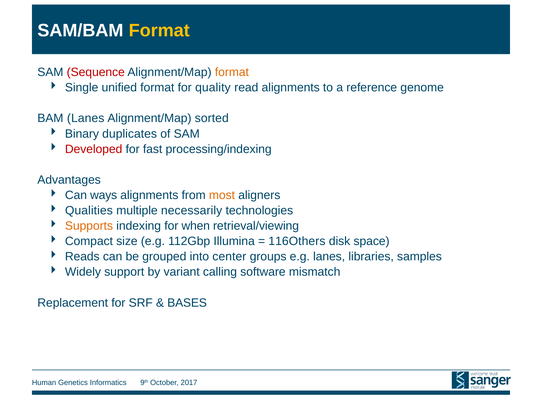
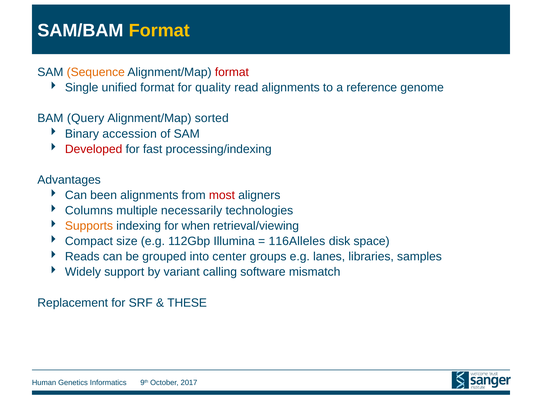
Sequence colour: red -> orange
format at (232, 72) colour: orange -> red
BAM Lanes: Lanes -> Query
duplicates: duplicates -> accession
ways: ways -> been
most colour: orange -> red
Qualities: Qualities -> Columns
116Others: 116Others -> 116Alleles
BASES: BASES -> THESE
